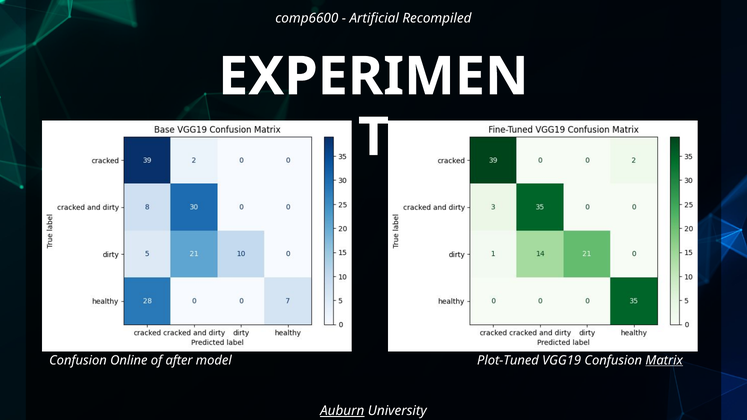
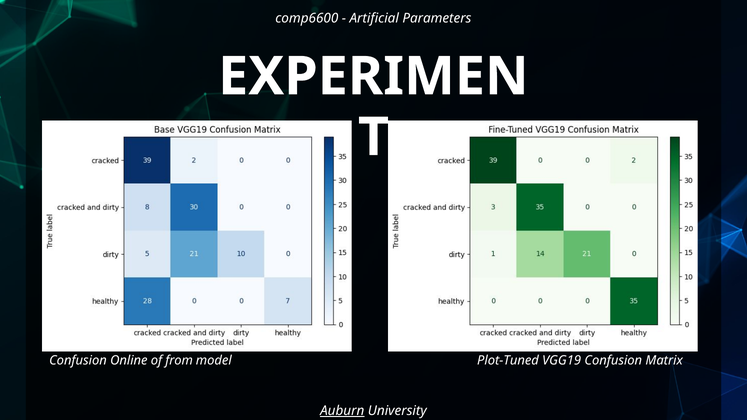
Recompiled: Recompiled -> Parameters
after: after -> from
Matrix underline: present -> none
